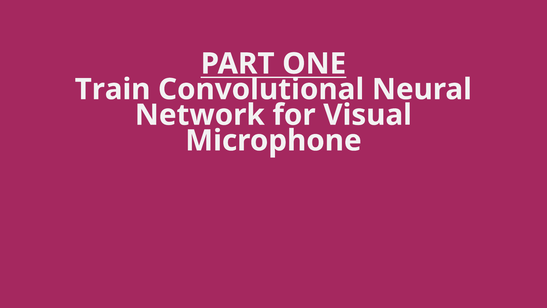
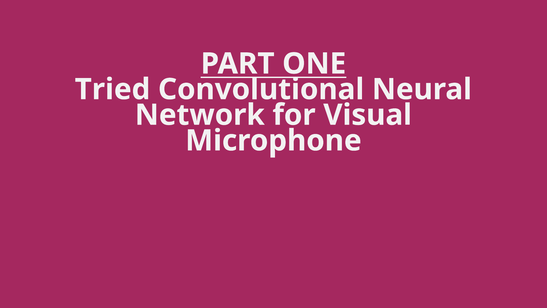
Train: Train -> Tried
